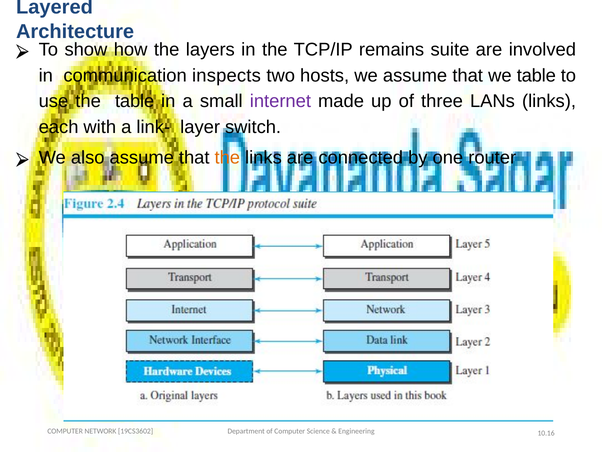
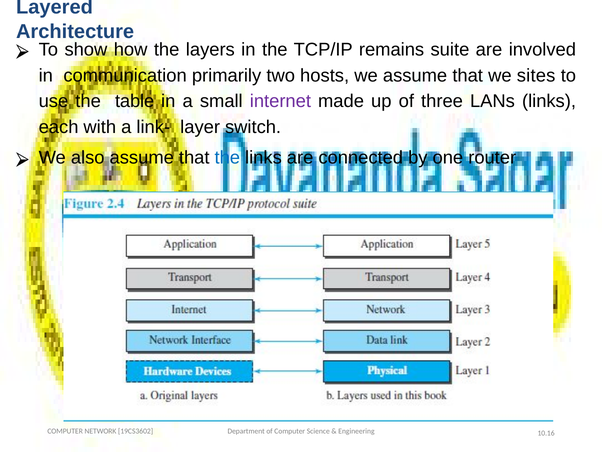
inspects: inspects -> primarily
we table: table -> sites
the at (227, 157) colour: orange -> blue
